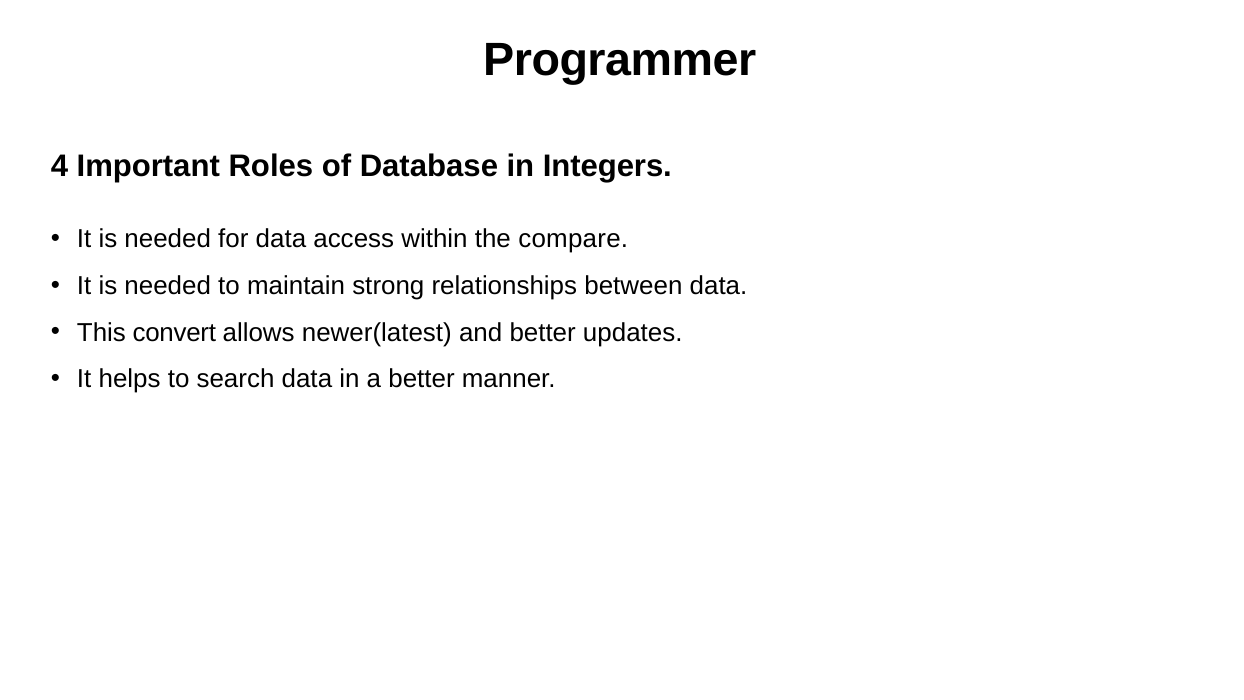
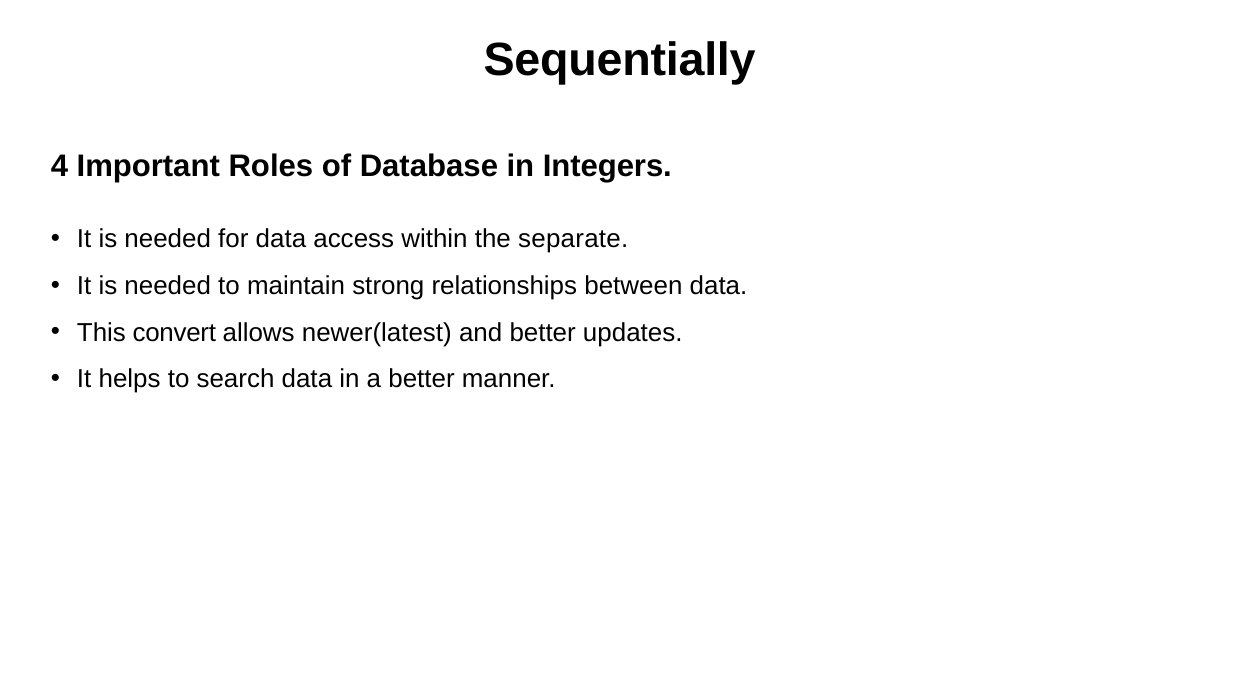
Programmer: Programmer -> Sequentially
compare: compare -> separate
